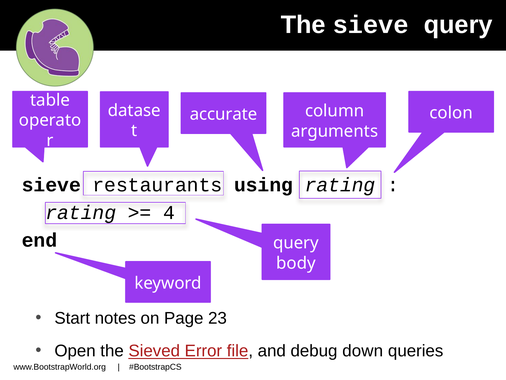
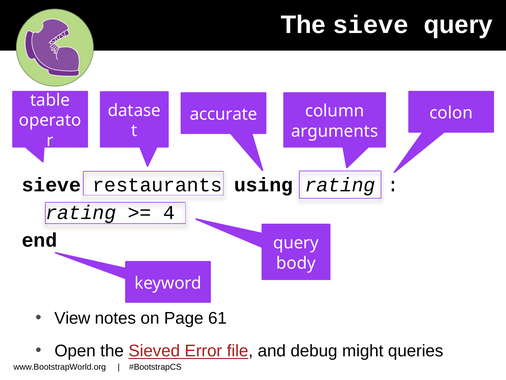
Start: Start -> View
23: 23 -> 61
down: down -> might
